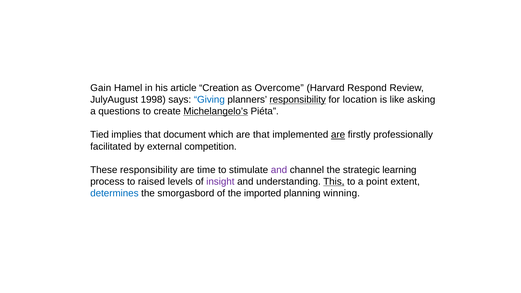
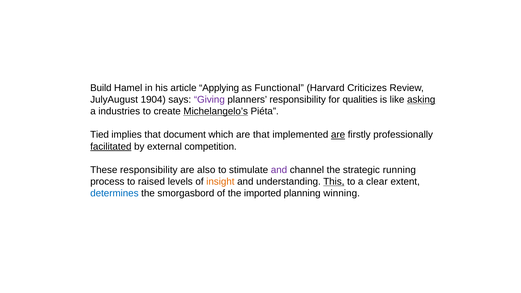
Gain: Gain -> Build
Creation: Creation -> Applying
Overcome: Overcome -> Functional
Respond: Respond -> Criticizes
1998: 1998 -> 1904
Giving colour: blue -> purple
responsibility at (298, 100) underline: present -> none
location: location -> qualities
asking underline: none -> present
questions: questions -> industries
facilitated underline: none -> present
time: time -> also
learning: learning -> running
insight colour: purple -> orange
point: point -> clear
